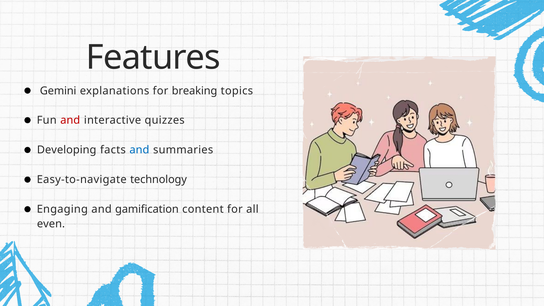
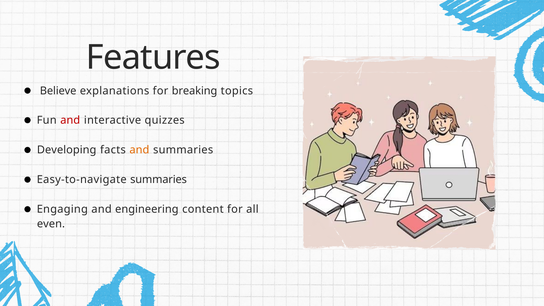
Gemini: Gemini -> Believe
and at (139, 150) colour: blue -> orange
Easy-to-navigate technology: technology -> summaries
gamification: gamification -> engineering
